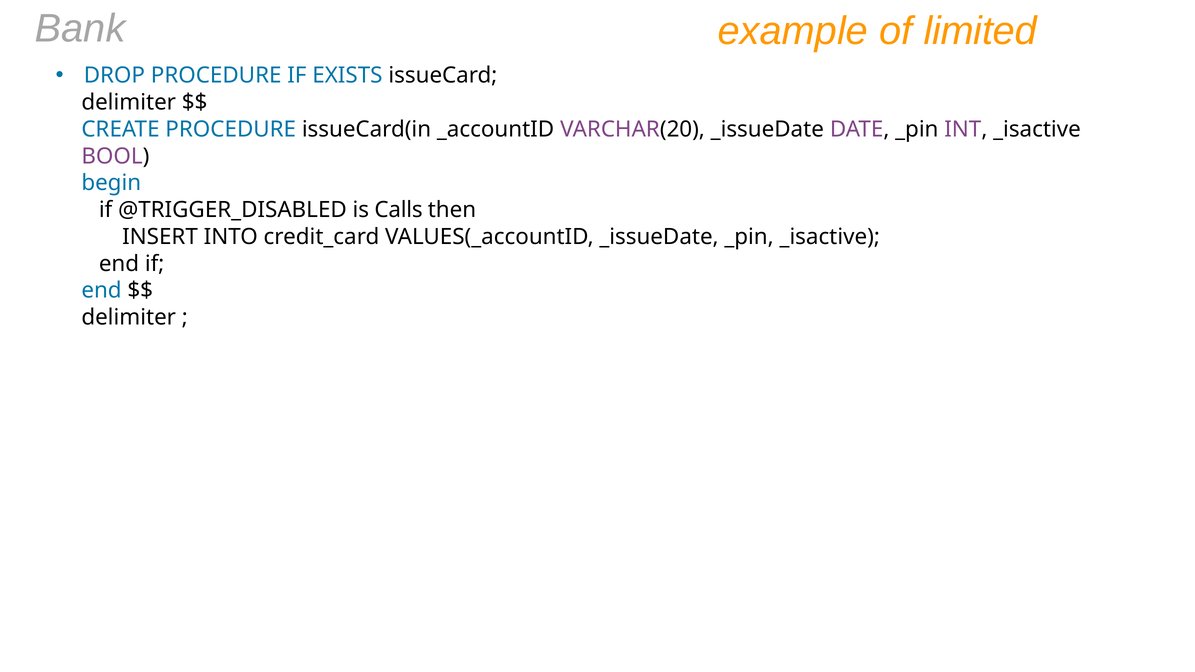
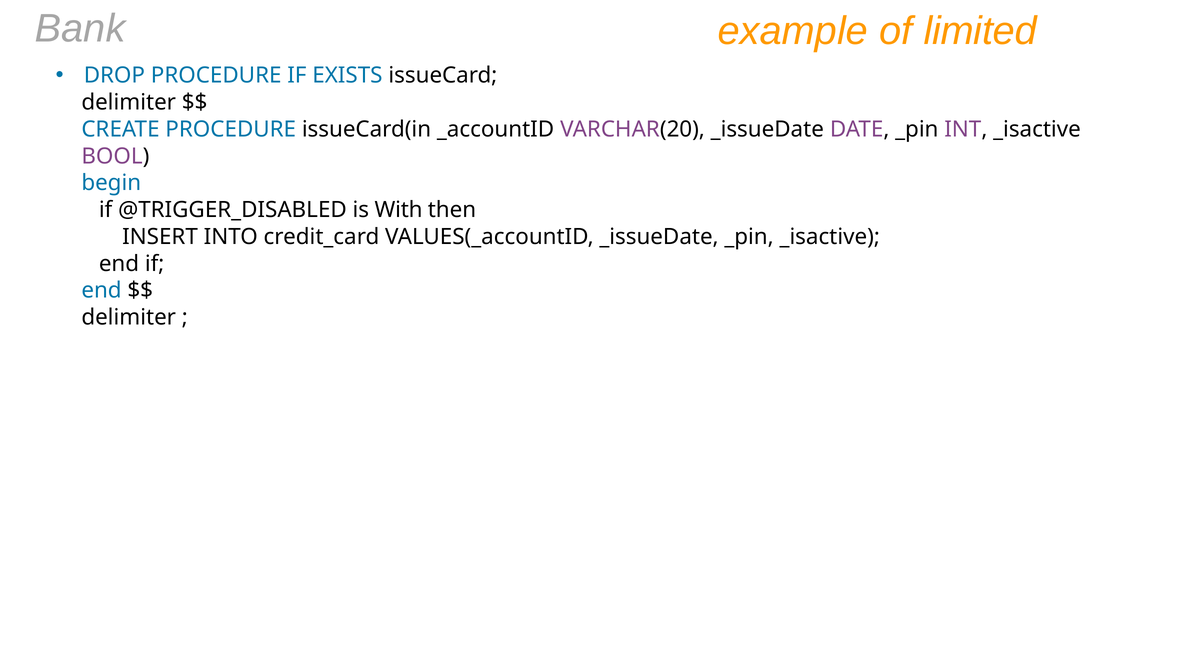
Calls: Calls -> With
